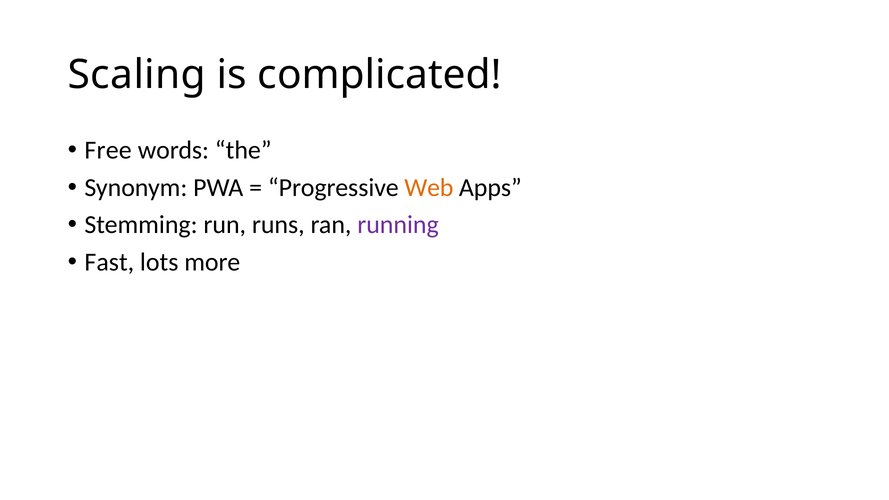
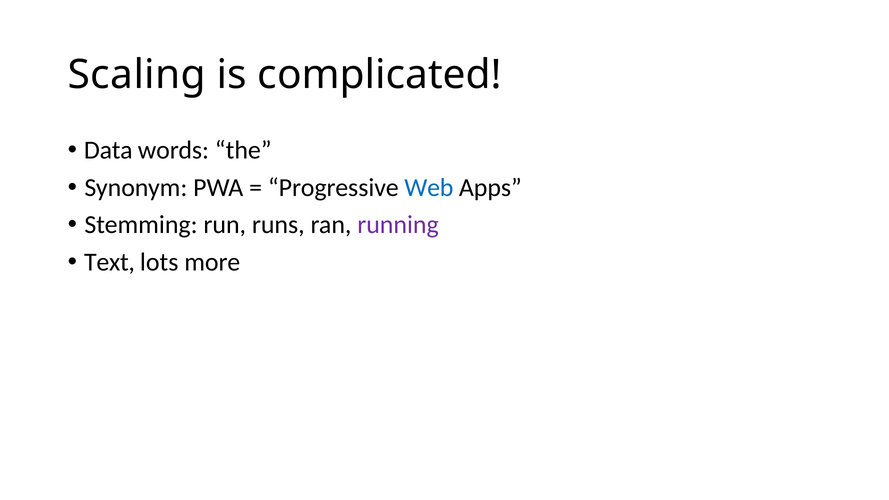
Free: Free -> Data
Web colour: orange -> blue
Fast: Fast -> Text
